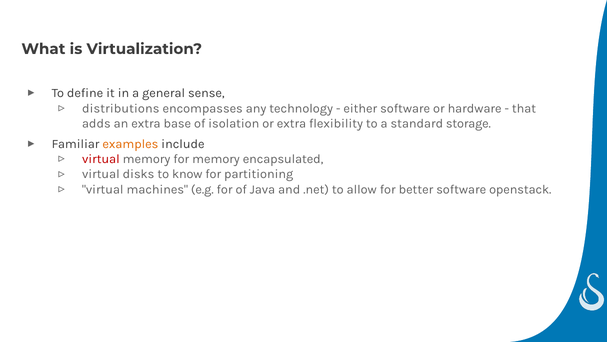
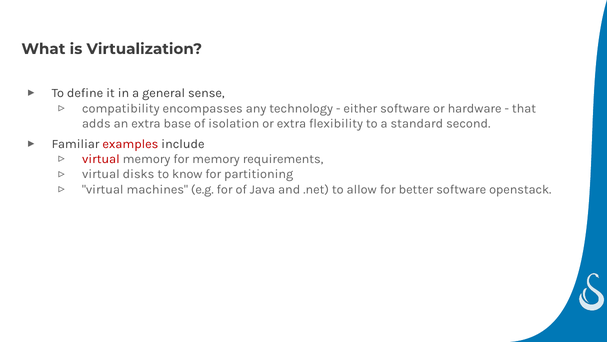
distributions: distributions -> compatibility
storage: storage -> second
examples colour: orange -> red
encapsulated: encapsulated -> requirements
